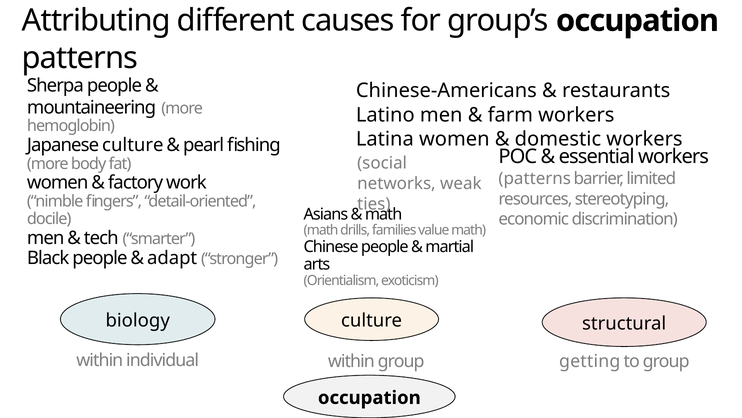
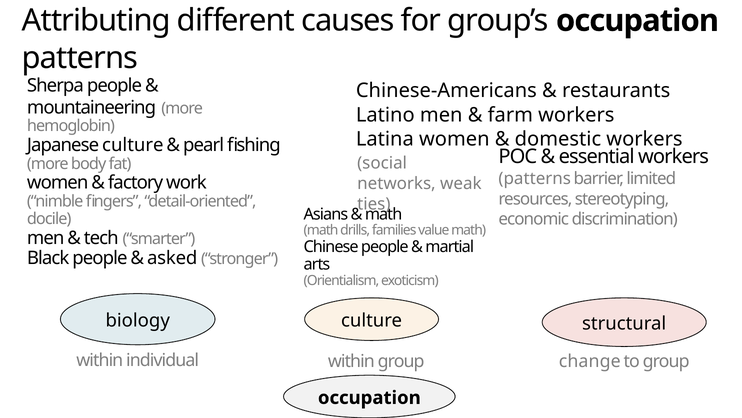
adapt: adapt -> asked
getting: getting -> change
